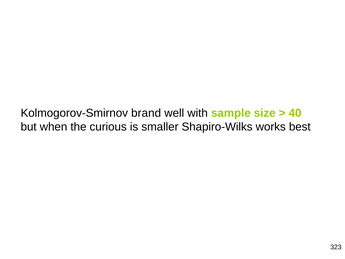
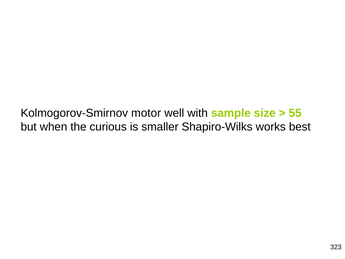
brand: brand -> motor
40: 40 -> 55
